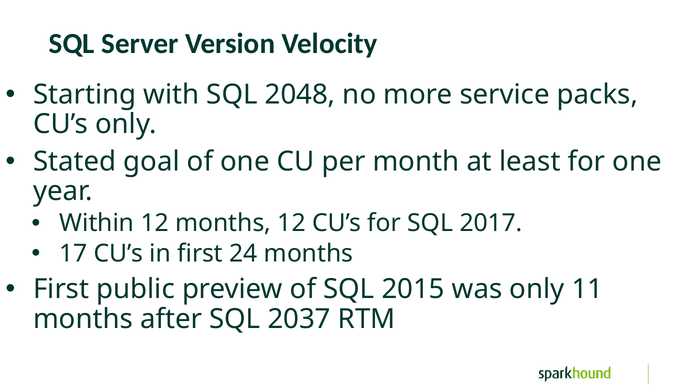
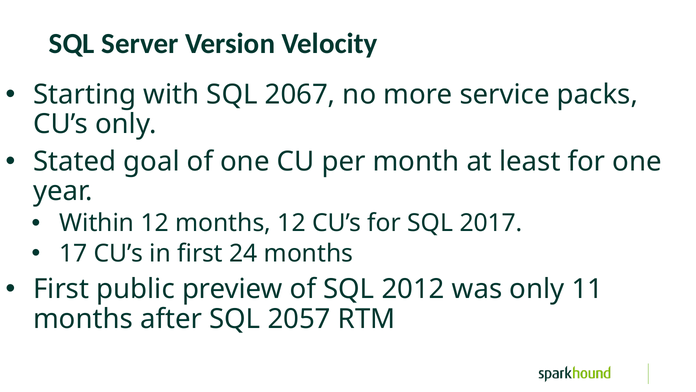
2048: 2048 -> 2067
2015: 2015 -> 2012
2037: 2037 -> 2057
